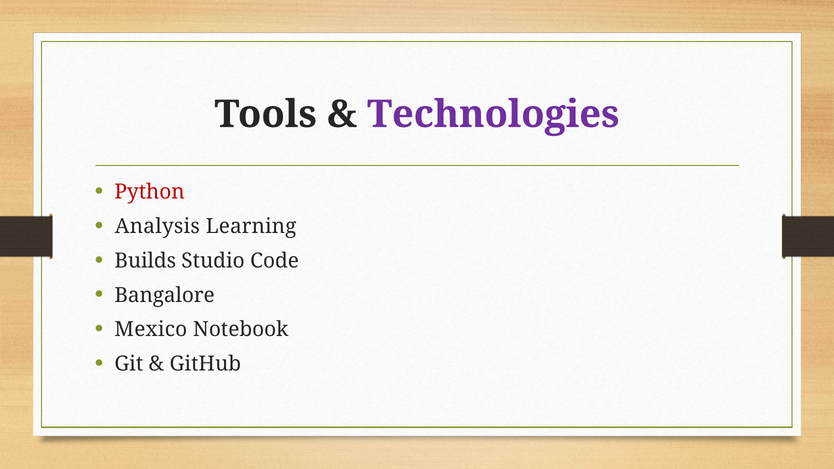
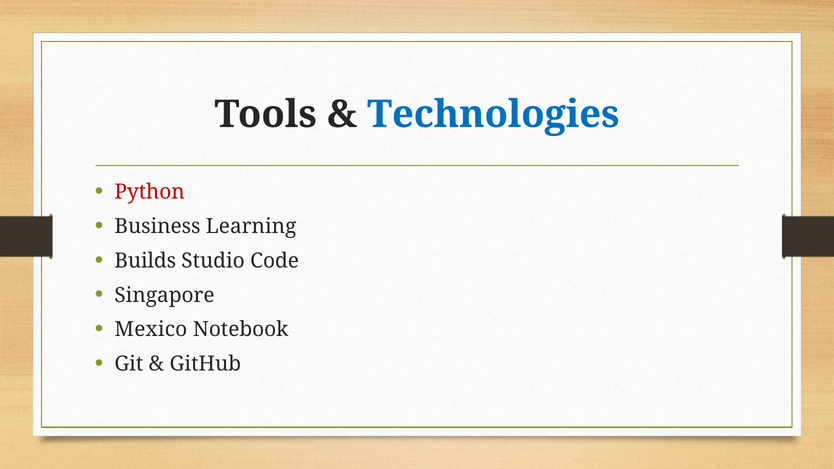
Technologies colour: purple -> blue
Analysis: Analysis -> Business
Bangalore: Bangalore -> Singapore
